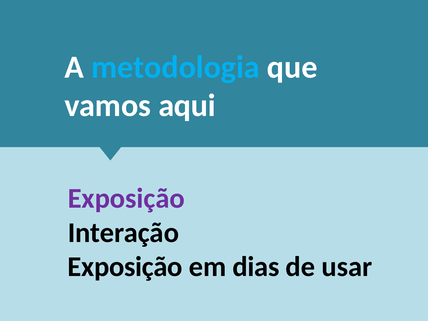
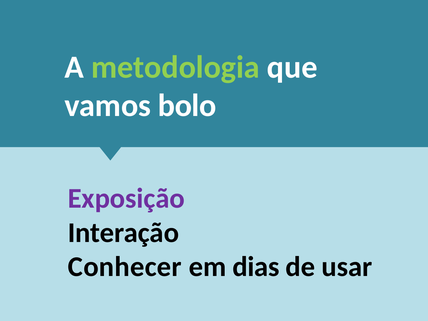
metodologia colour: light blue -> light green
aqui: aqui -> bolo
Exposição at (125, 267): Exposição -> Conhecer
